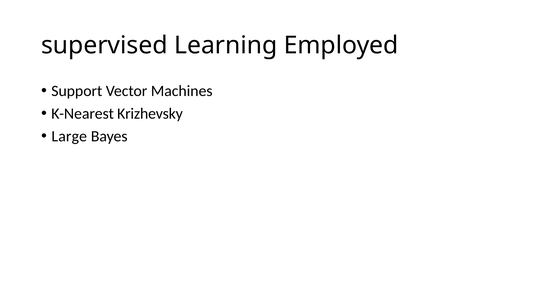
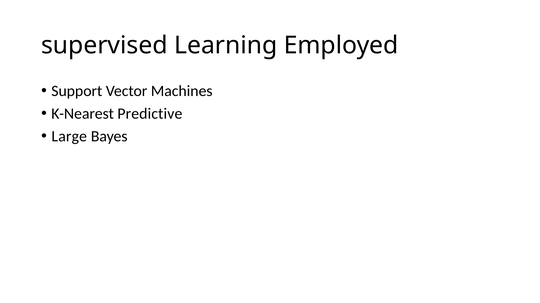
Krizhevsky: Krizhevsky -> Predictive
